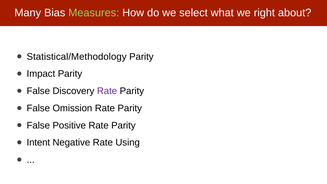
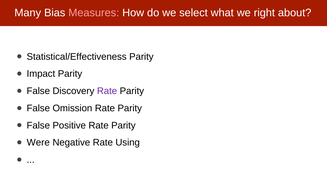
Measures colour: light green -> pink
Statistical/Methodology: Statistical/Methodology -> Statistical/Effectiveness
Intent: Intent -> Were
